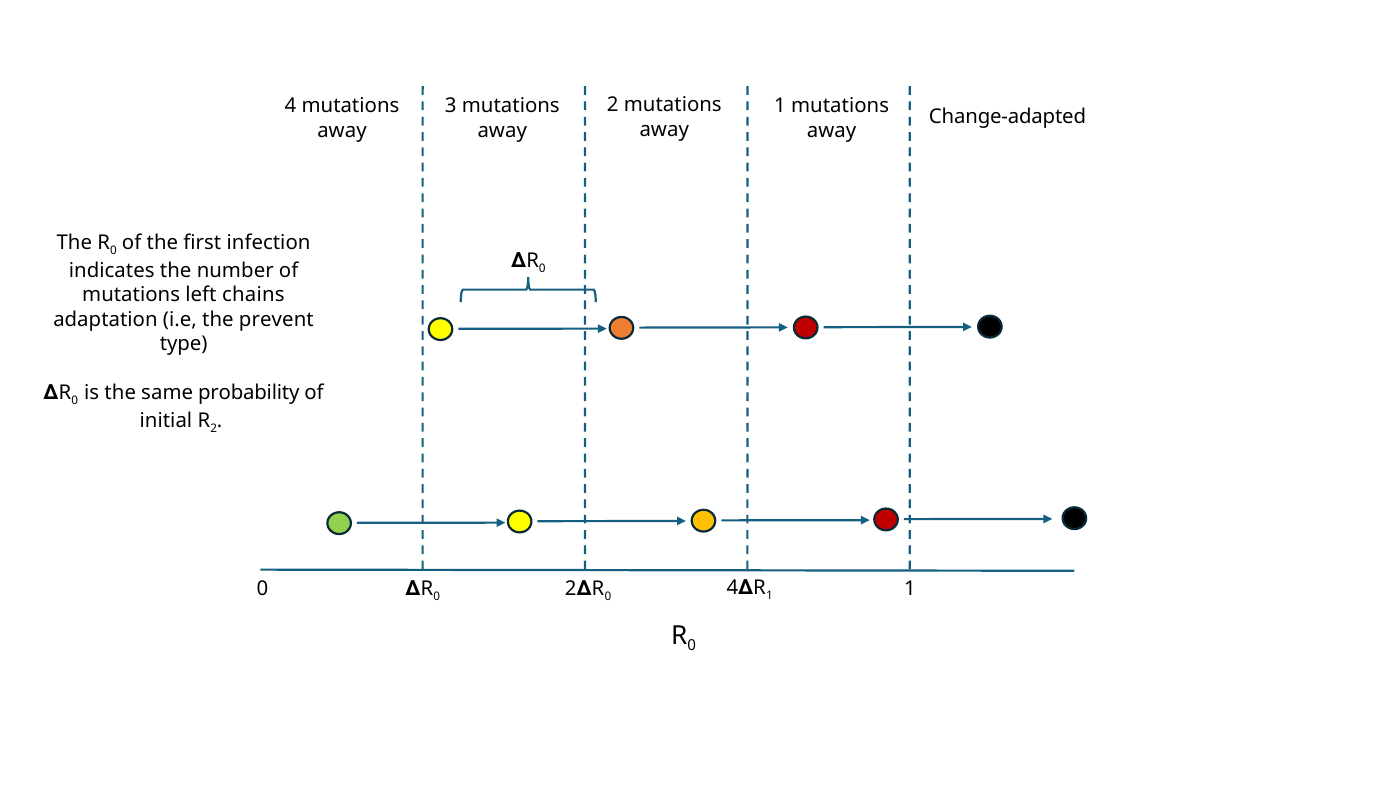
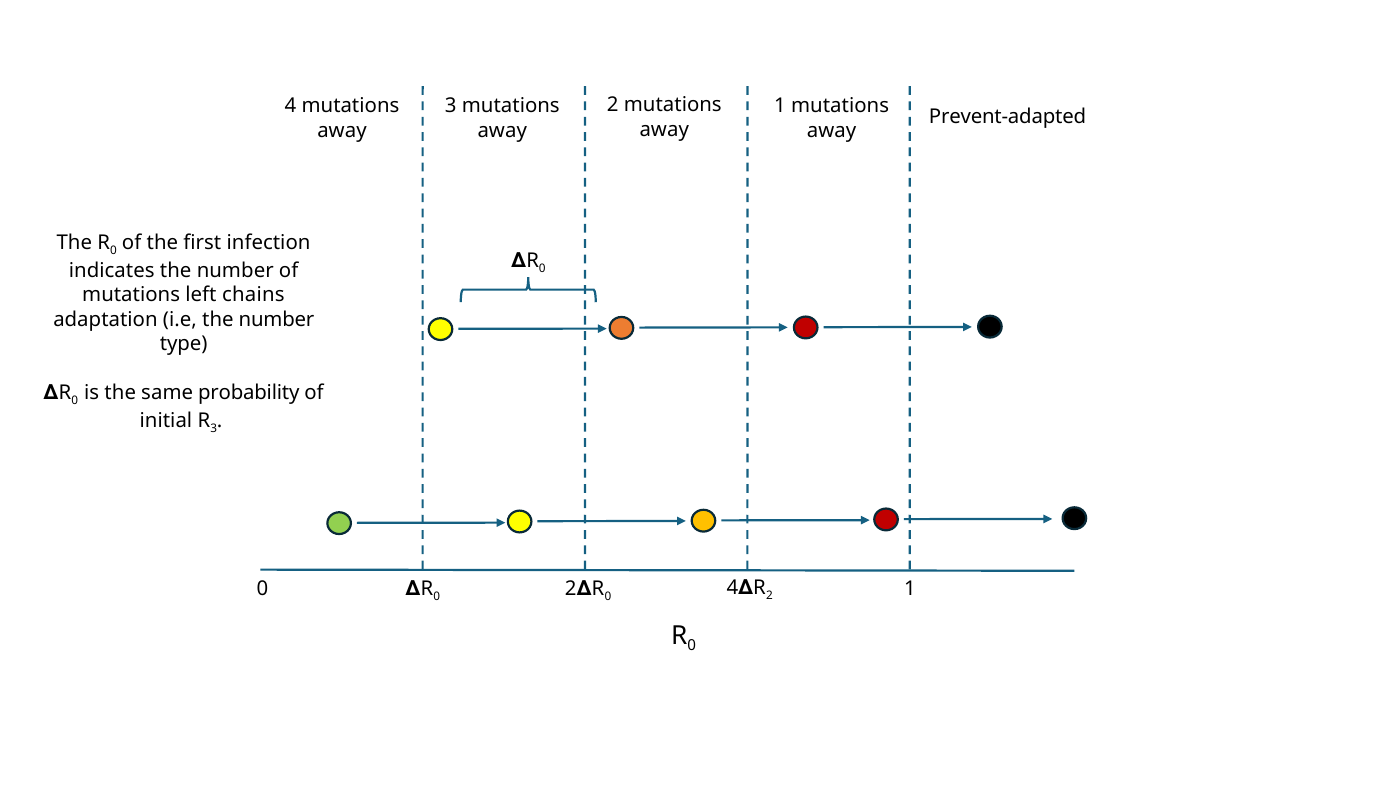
Change-adapted: Change-adapted -> Prevent-adapted
i.e the prevent: prevent -> number
2 at (214, 429): 2 -> 3
1 at (769, 596): 1 -> 2
